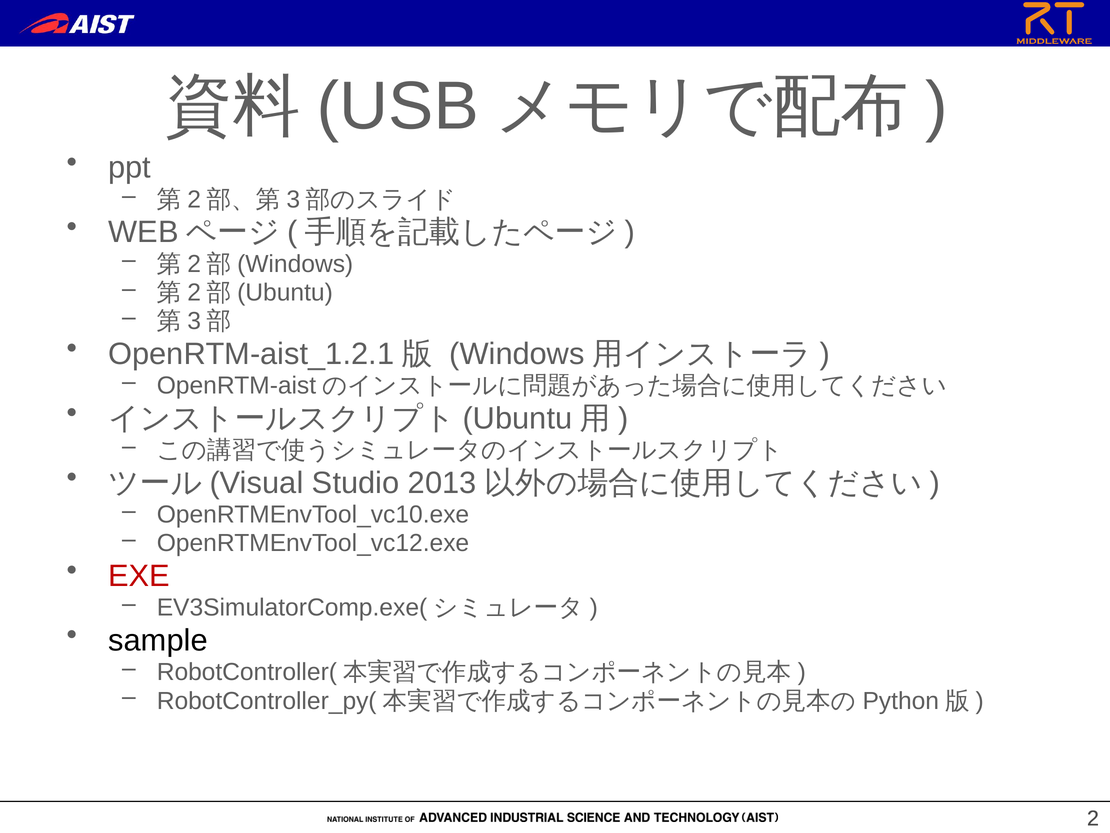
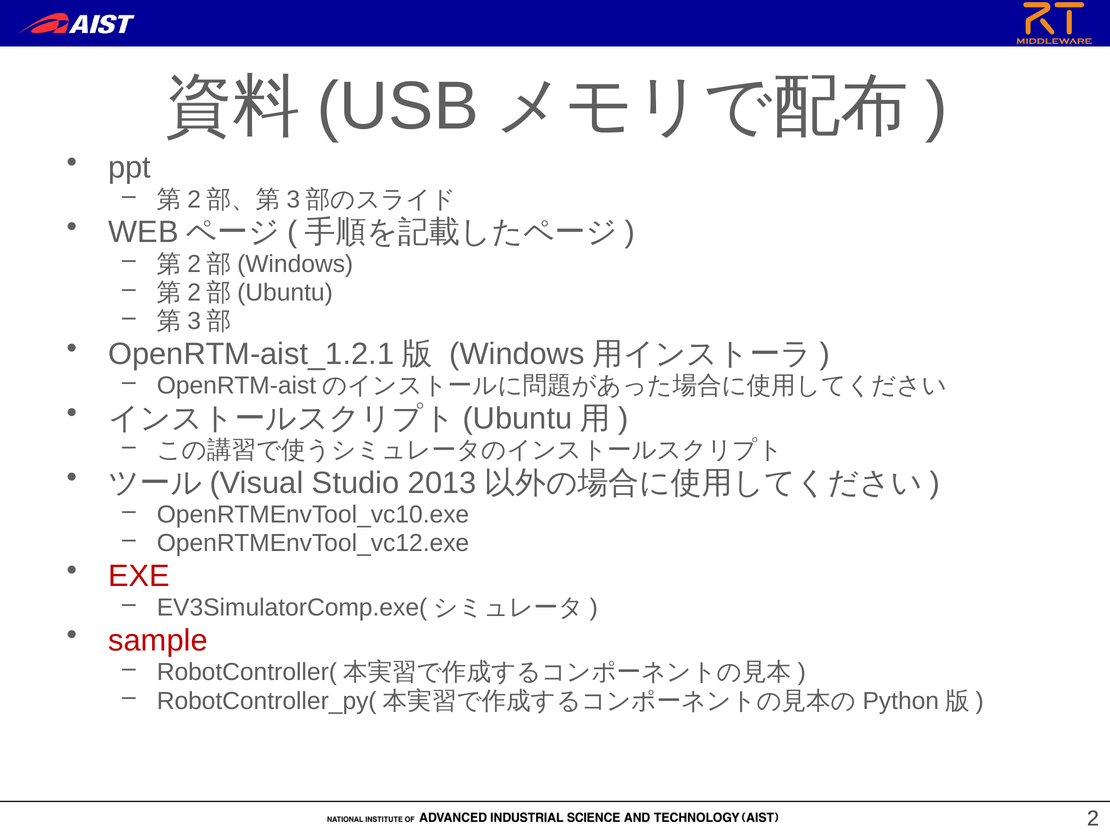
sample colour: black -> red
